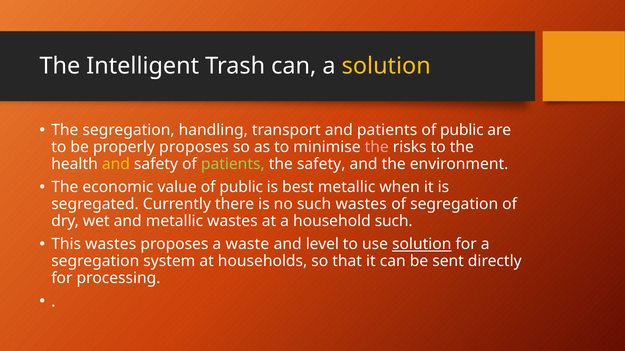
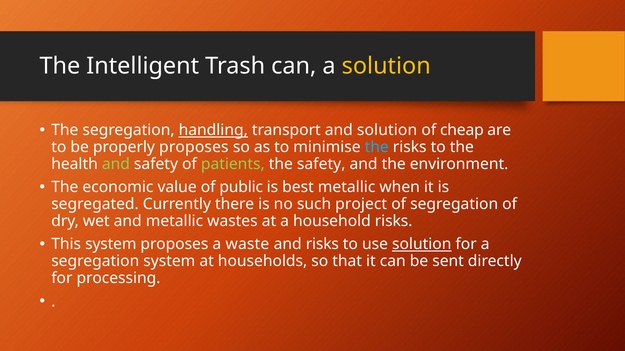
handling underline: none -> present
and patients: patients -> solution
public at (462, 130): public -> cheap
the at (377, 147) colour: pink -> light blue
and at (116, 164) colour: yellow -> light green
such wastes: wastes -> project
household such: such -> risks
This wastes: wastes -> system
and level: level -> risks
